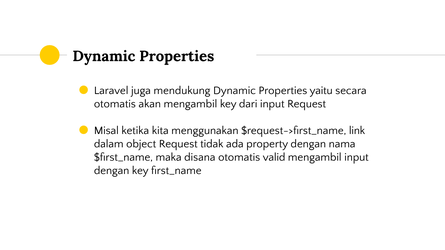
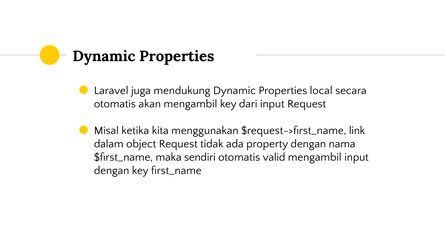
yaitu: yaitu -> local
disana: disana -> sendiri
